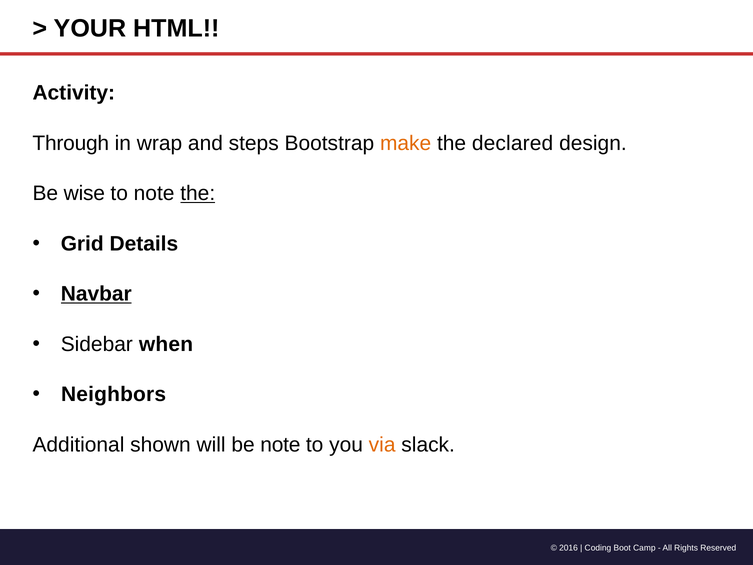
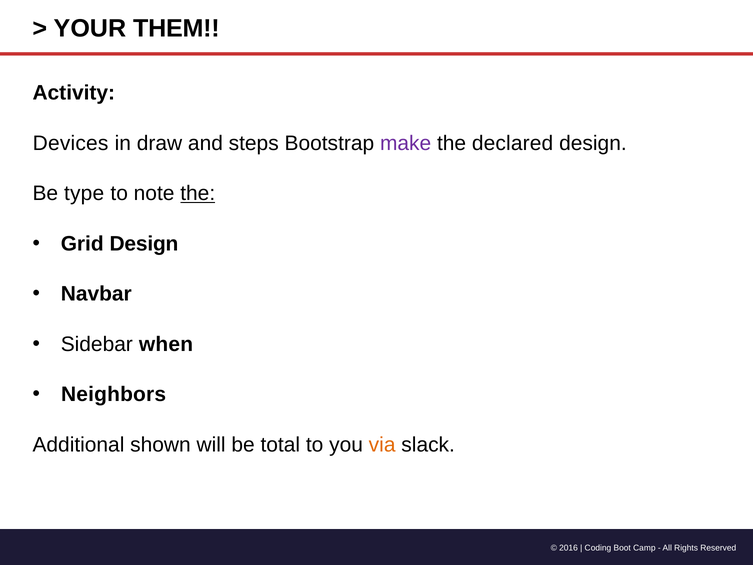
HTML: HTML -> THEM
Through: Through -> Devices
wrap: wrap -> draw
make colour: orange -> purple
wise: wise -> type
Grid Details: Details -> Design
Navbar underline: present -> none
be note: note -> total
